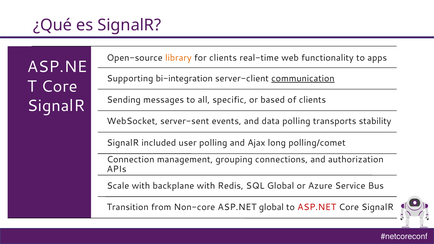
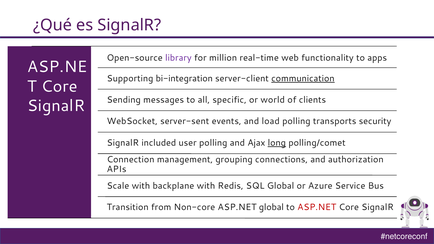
library colour: orange -> purple
for clients: clients -> million
based: based -> world
data: data -> load
stability: stability -> security
long underline: none -> present
